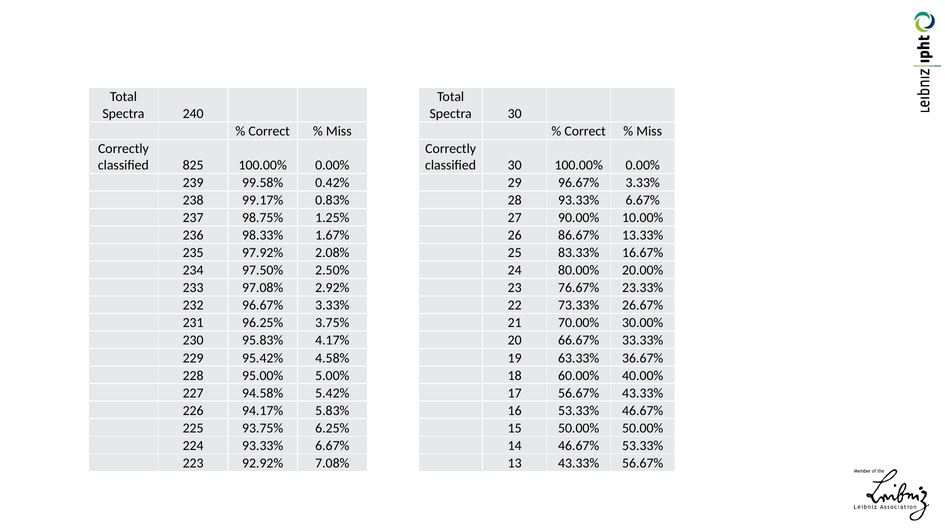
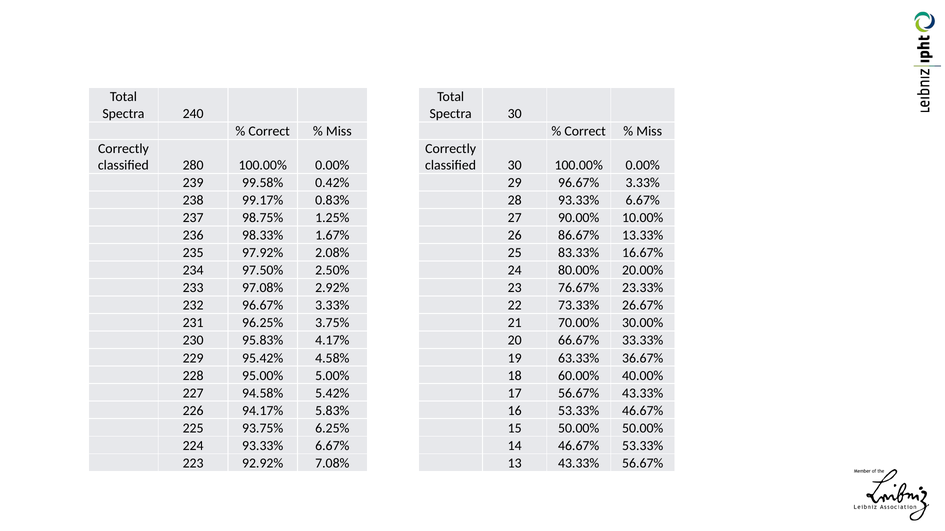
825: 825 -> 280
